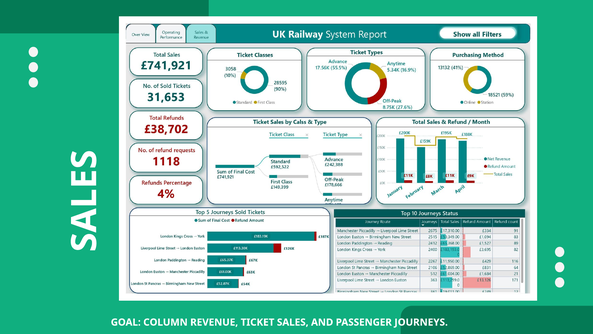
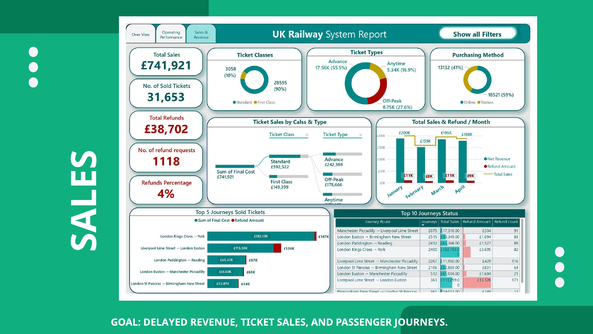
COLUMN: COLUMN -> DELAYED
